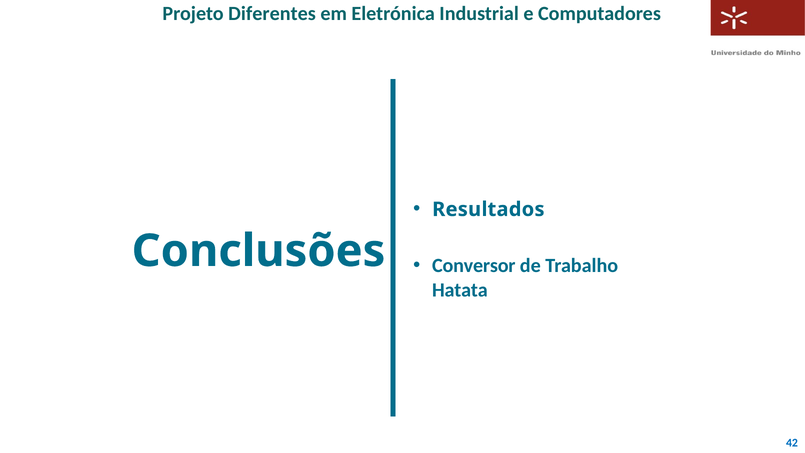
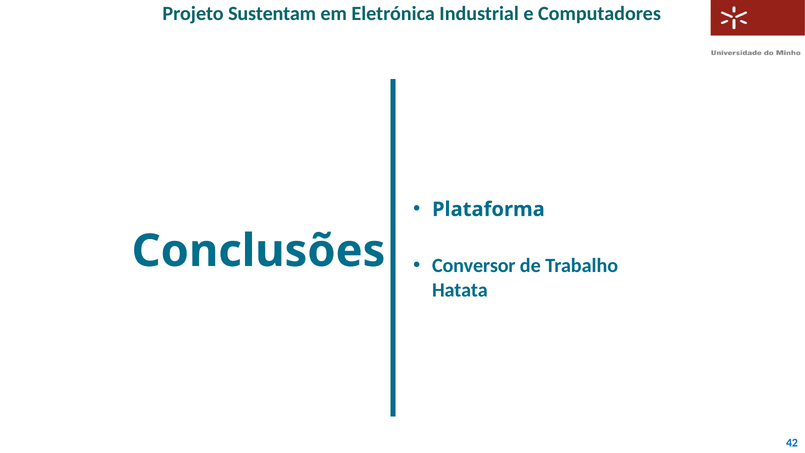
Diferentes: Diferentes -> Sustentam
Resultados: Resultados -> Plataforma
